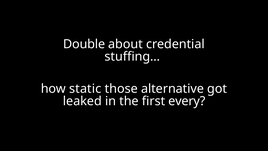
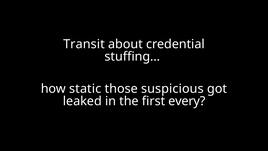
Double: Double -> Transit
alternative: alternative -> suspicious
